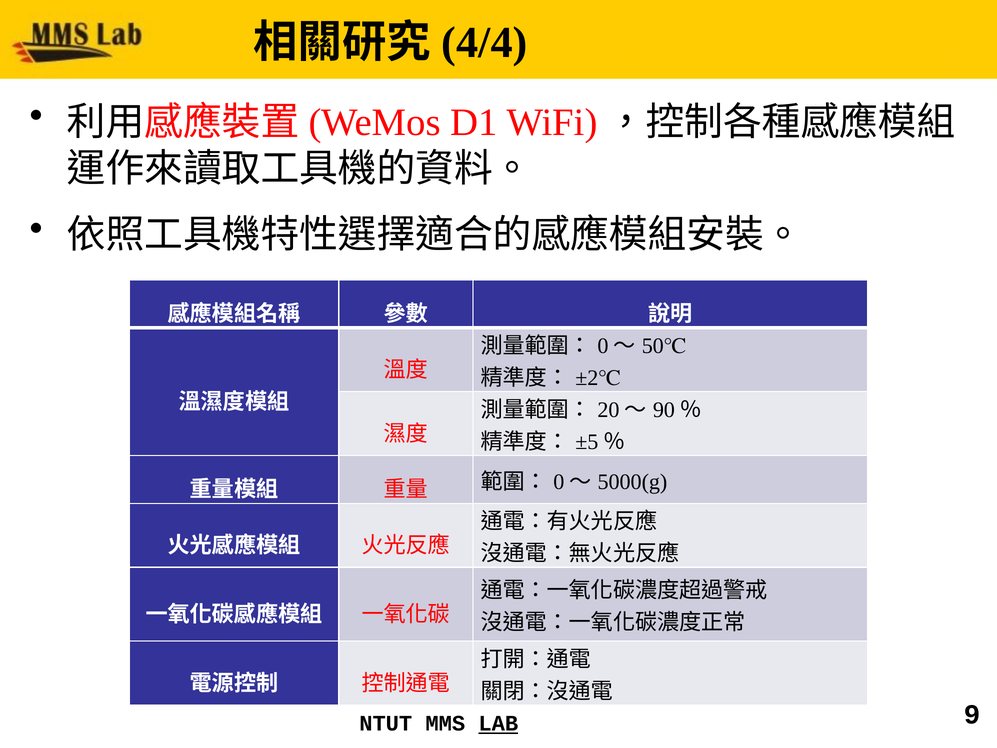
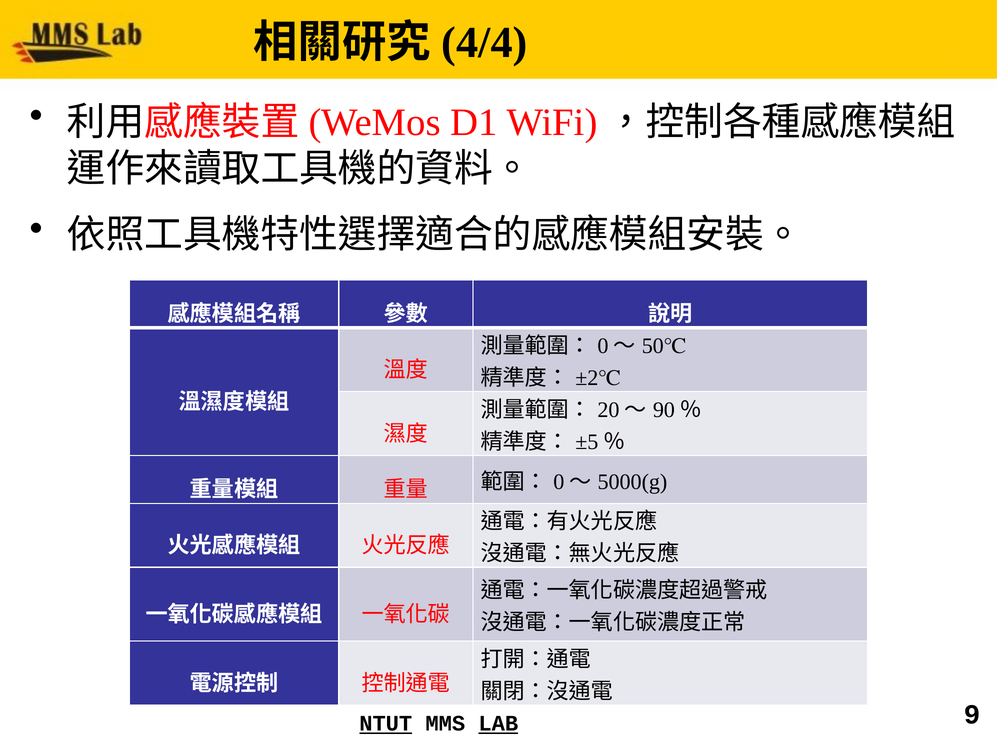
NTUT underline: none -> present
